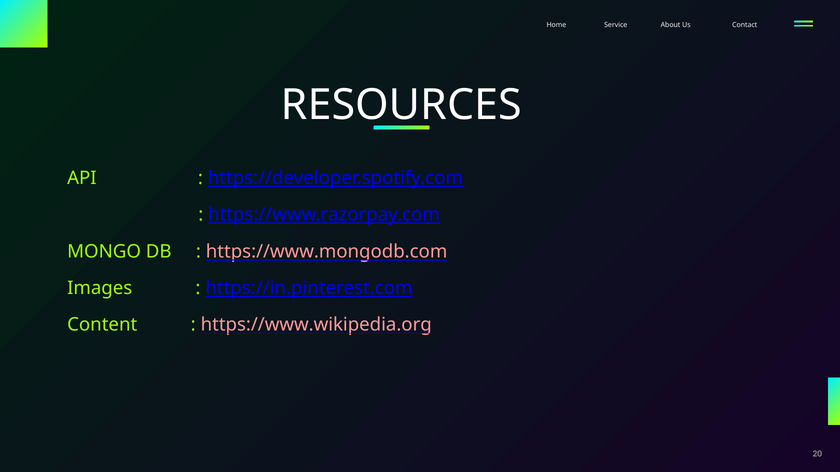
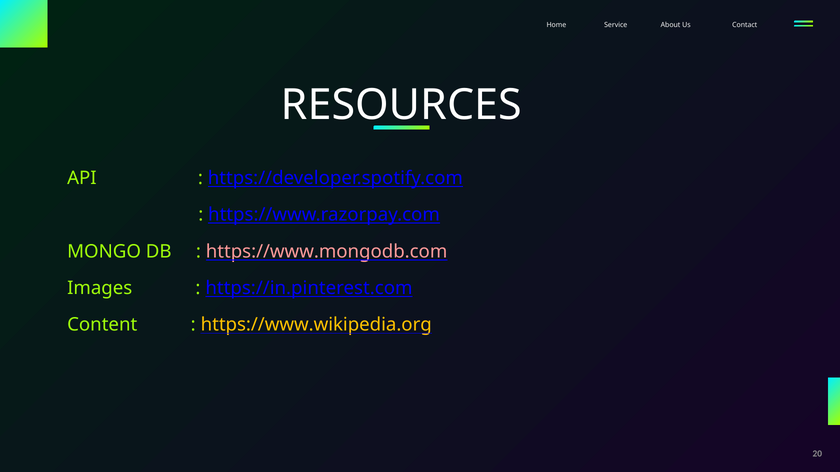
https://www.wikipedia.org colour: pink -> yellow
